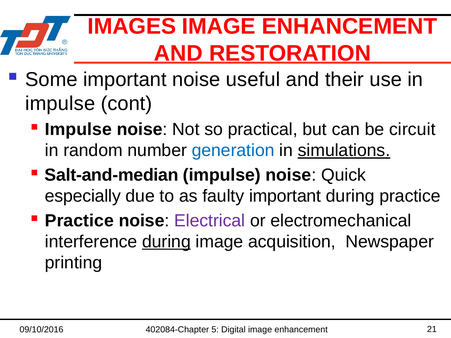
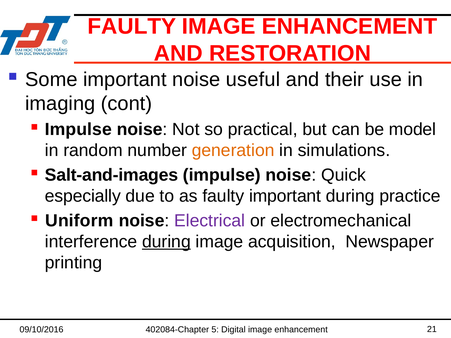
IMAGES at (132, 26): IMAGES -> FAULTY
impulse at (60, 104): impulse -> imaging
circuit: circuit -> model
generation colour: blue -> orange
simulations underline: present -> none
Salt-and-median: Salt-and-median -> Salt-and-images
Practice at (79, 221): Practice -> Uniform
